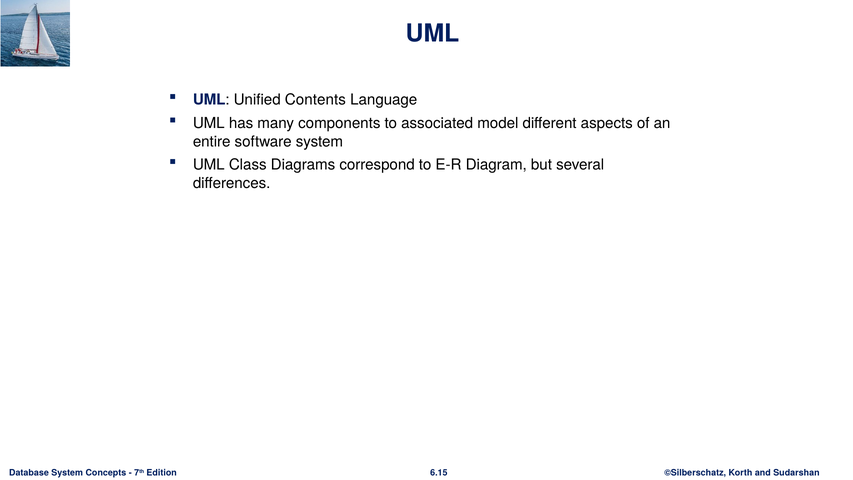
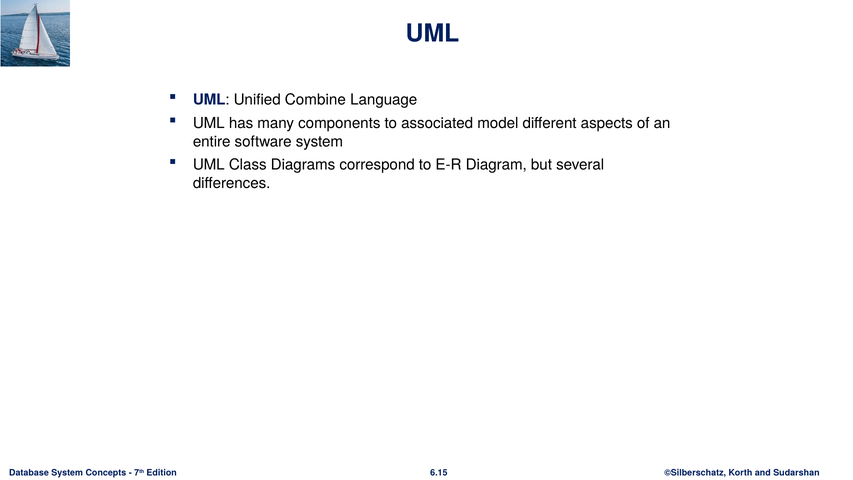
Contents: Contents -> Combine
